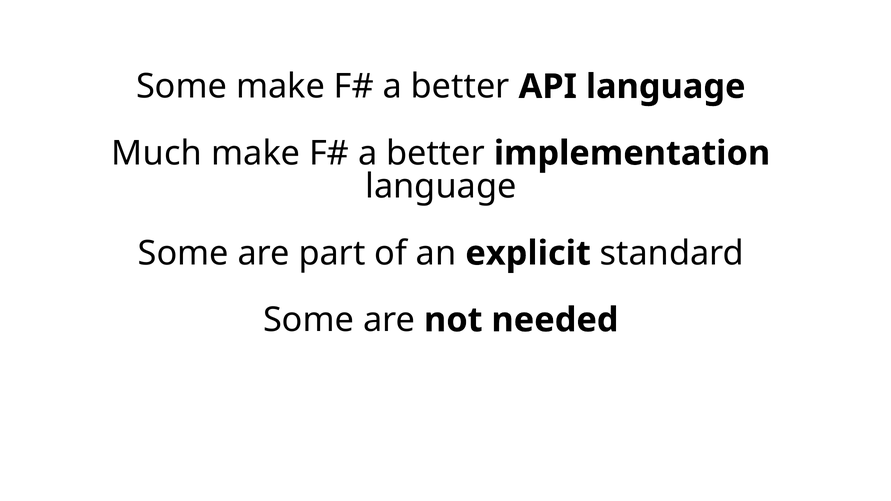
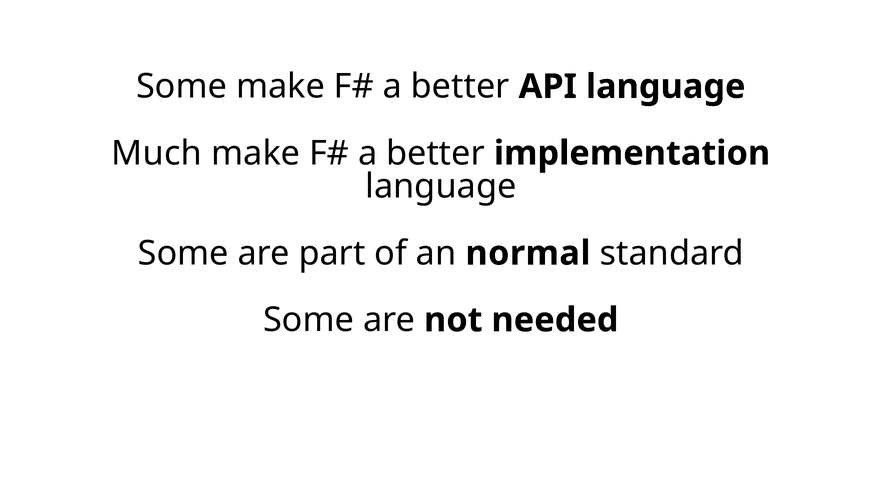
explicit: explicit -> normal
